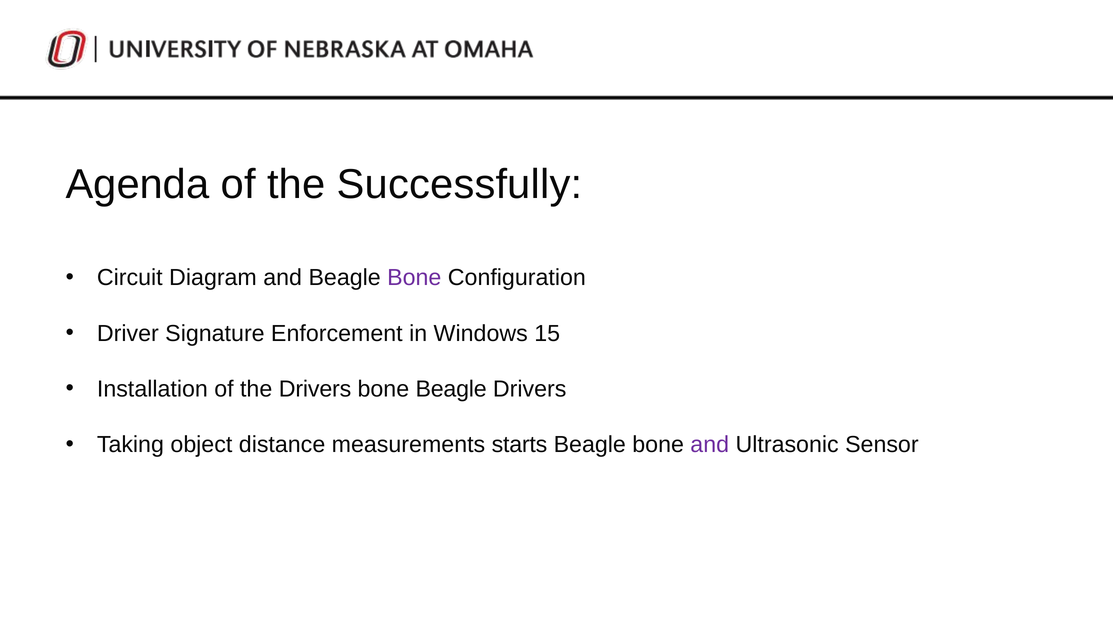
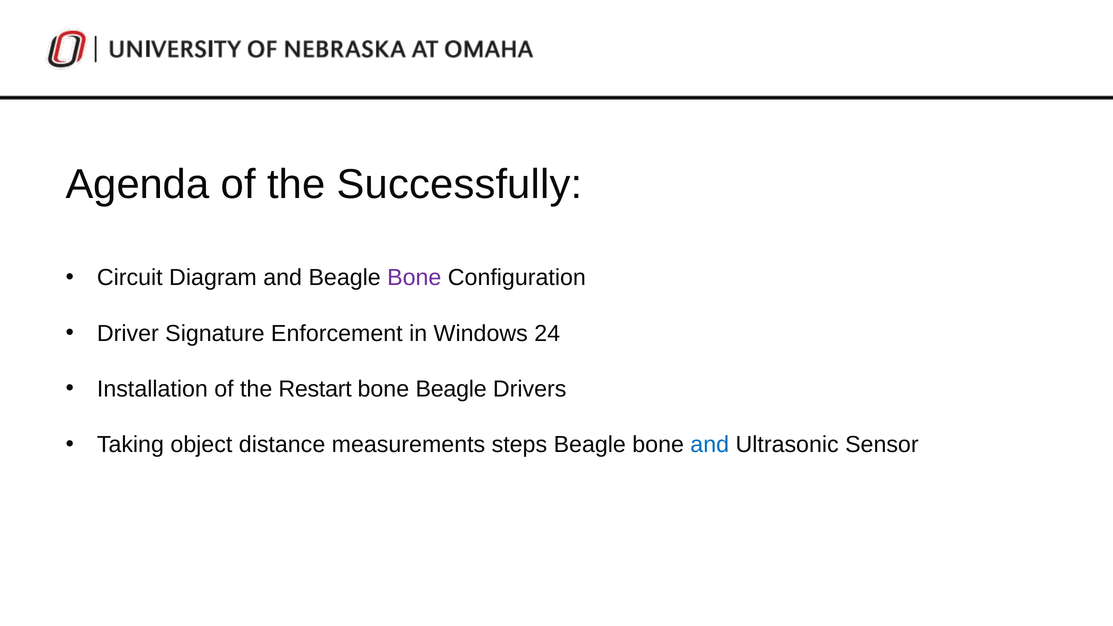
15: 15 -> 24
the Drivers: Drivers -> Restart
starts: starts -> steps
and at (710, 445) colour: purple -> blue
